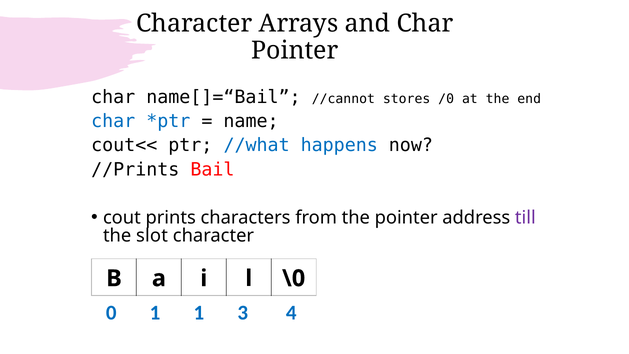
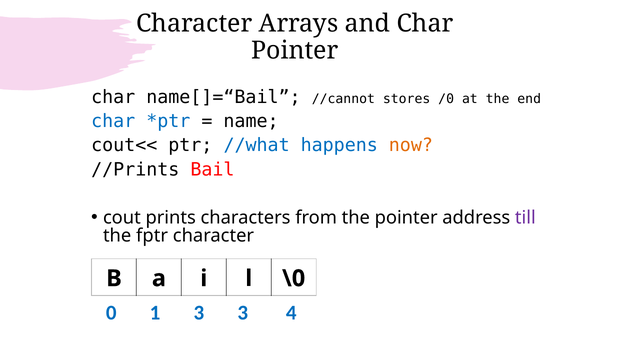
now colour: black -> orange
slot: slot -> fptr
1 1: 1 -> 3
